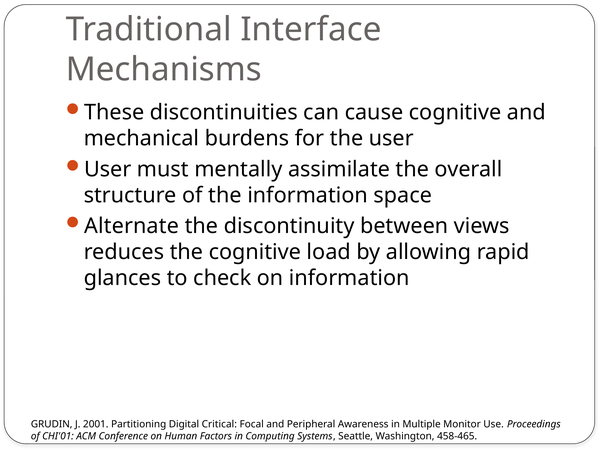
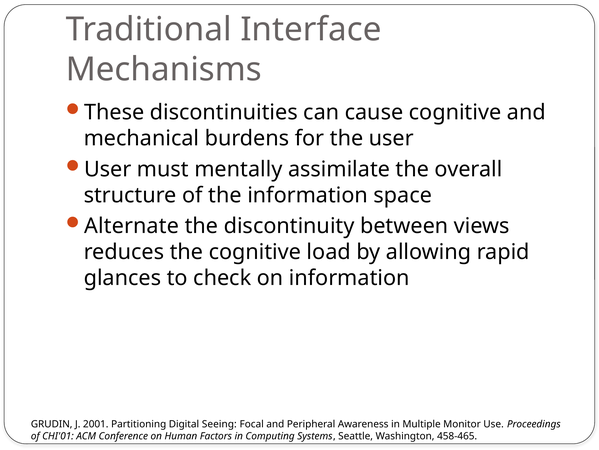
Critical: Critical -> Seeing
